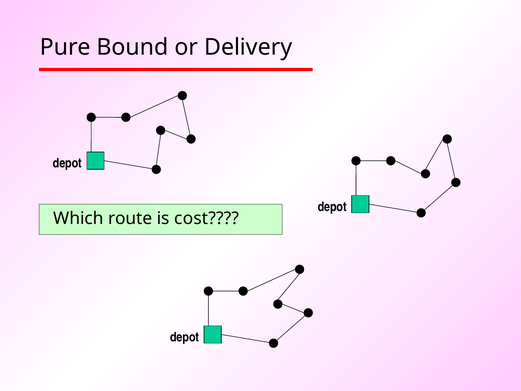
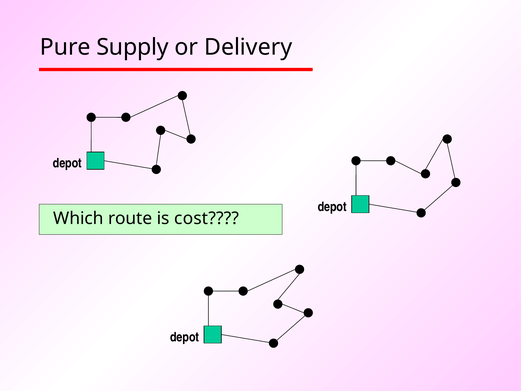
Bound: Bound -> Supply
